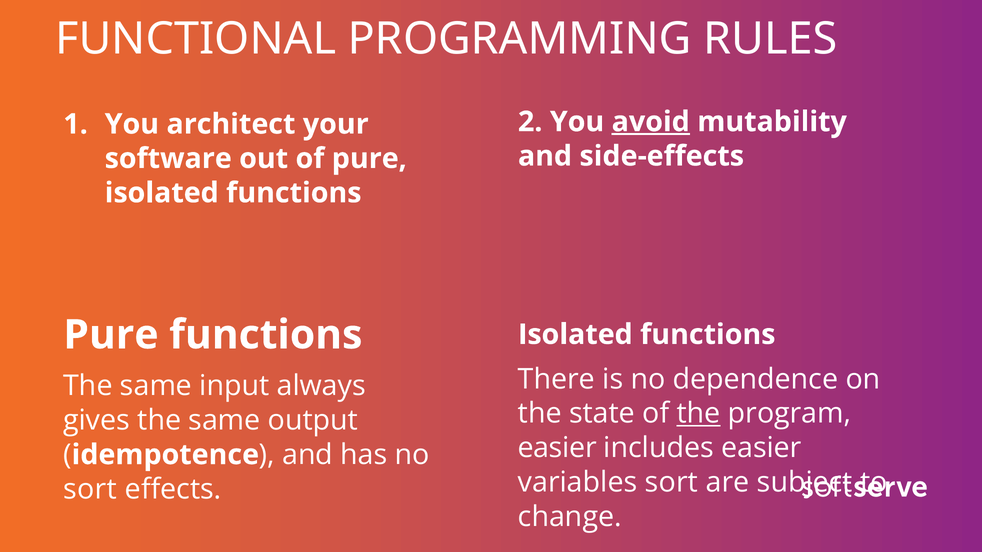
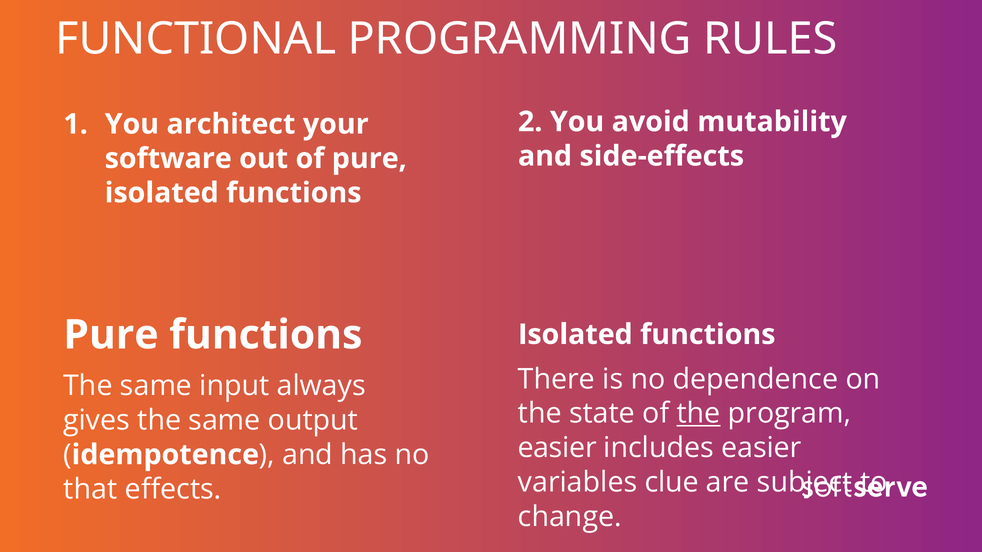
avoid underline: present -> none
variables sort: sort -> clue
sort at (90, 489): sort -> that
